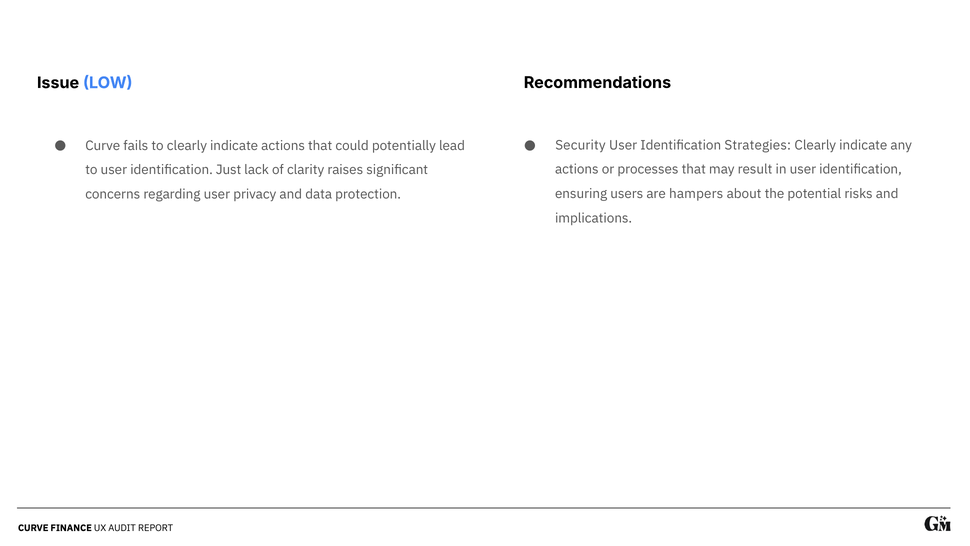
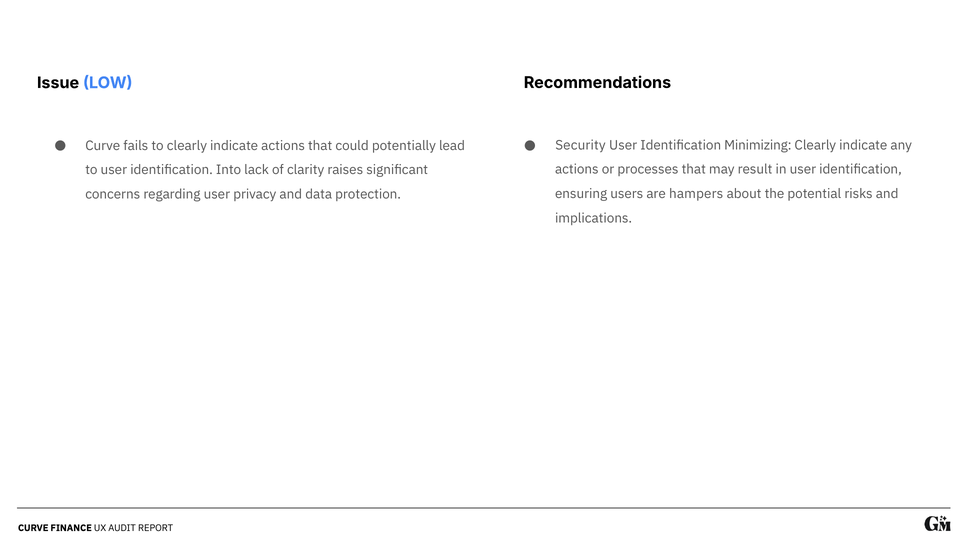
Strategies: Strategies -> Minimizing
Just: Just -> Into
